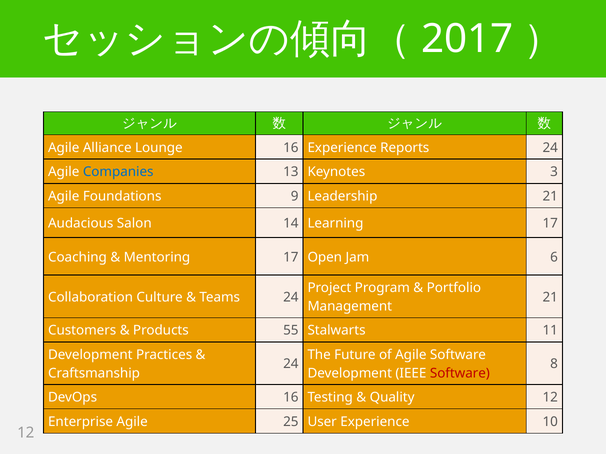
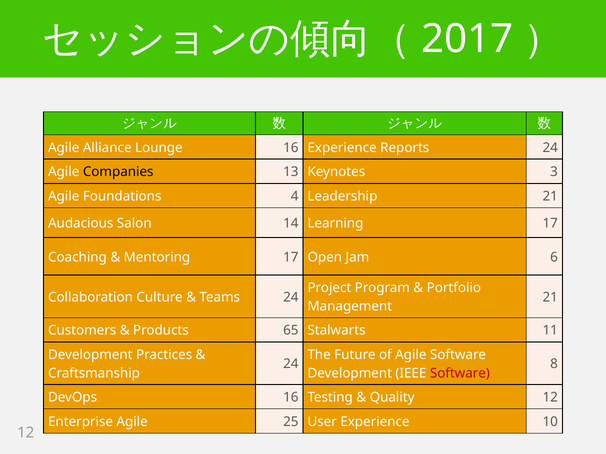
Companies colour: blue -> black
9: 9 -> 4
55: 55 -> 65
